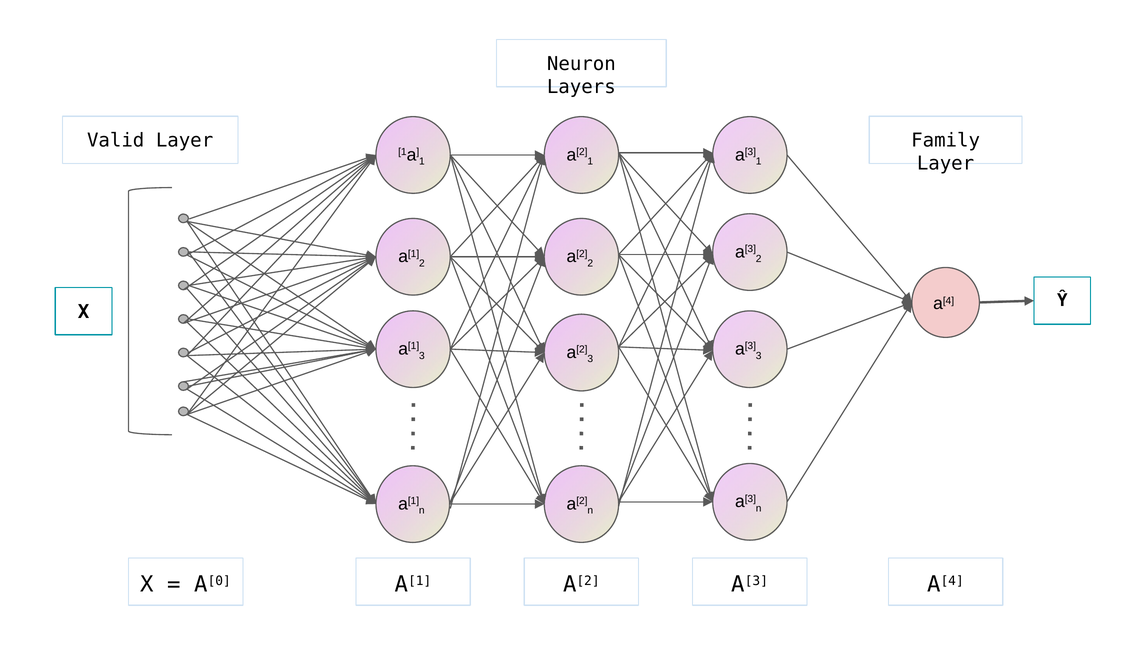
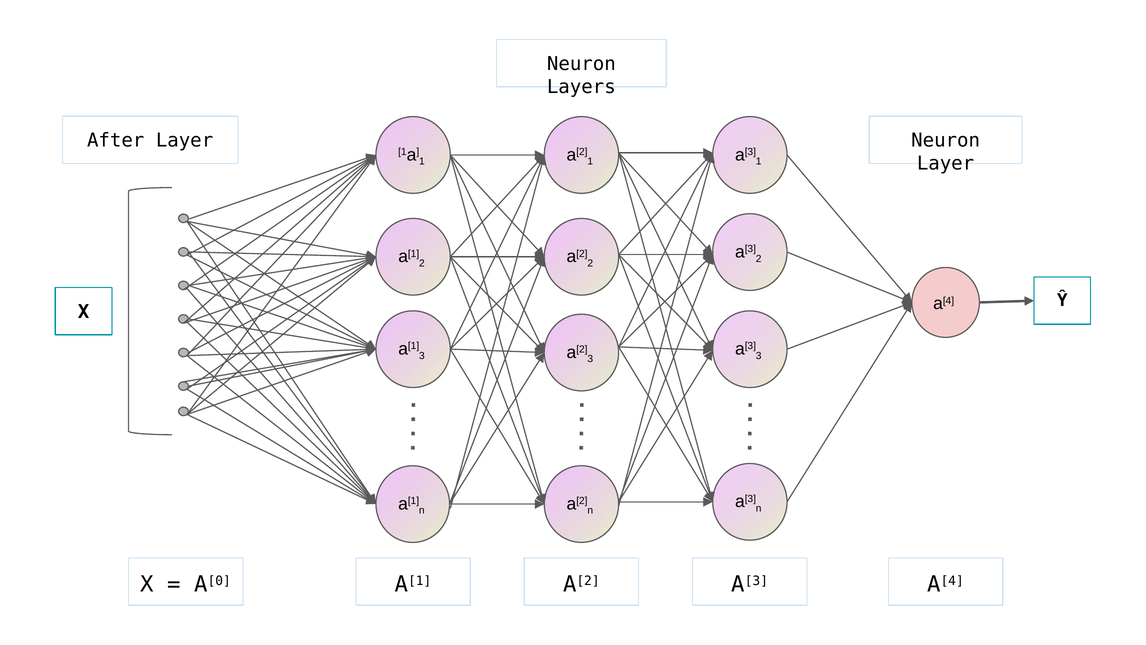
Valid: Valid -> After
Family at (946, 140): Family -> Neuron
